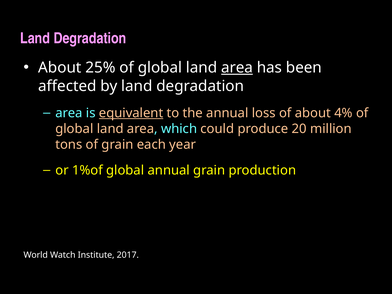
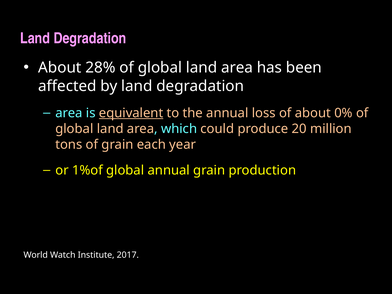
25%: 25% -> 28%
area at (237, 68) underline: present -> none
4%: 4% -> 0%
